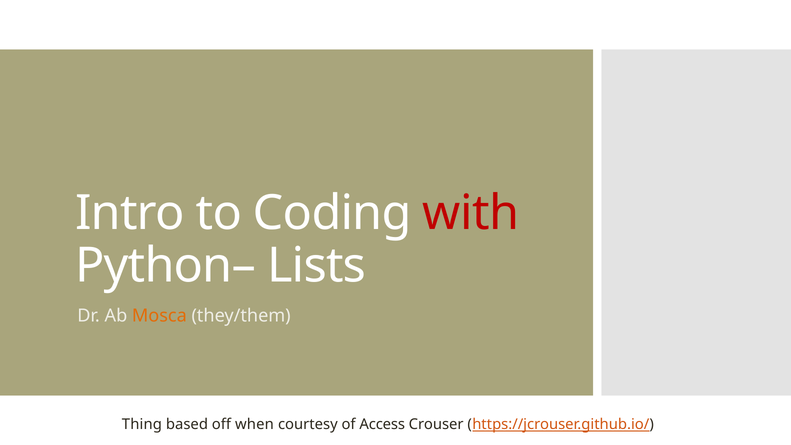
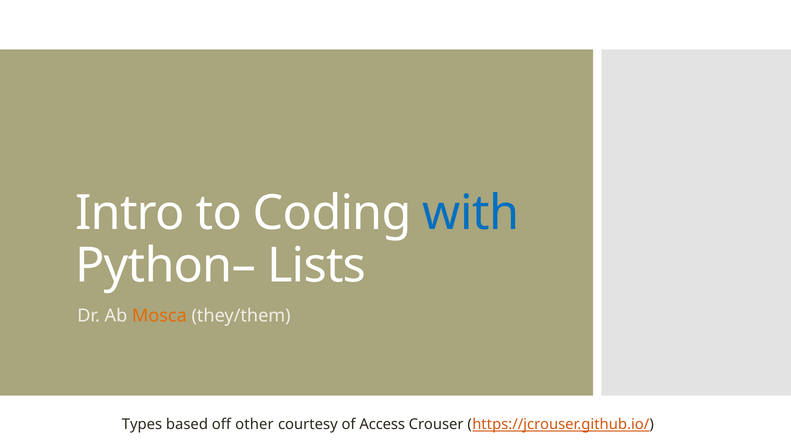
with colour: red -> blue
Thing: Thing -> Types
when: when -> other
